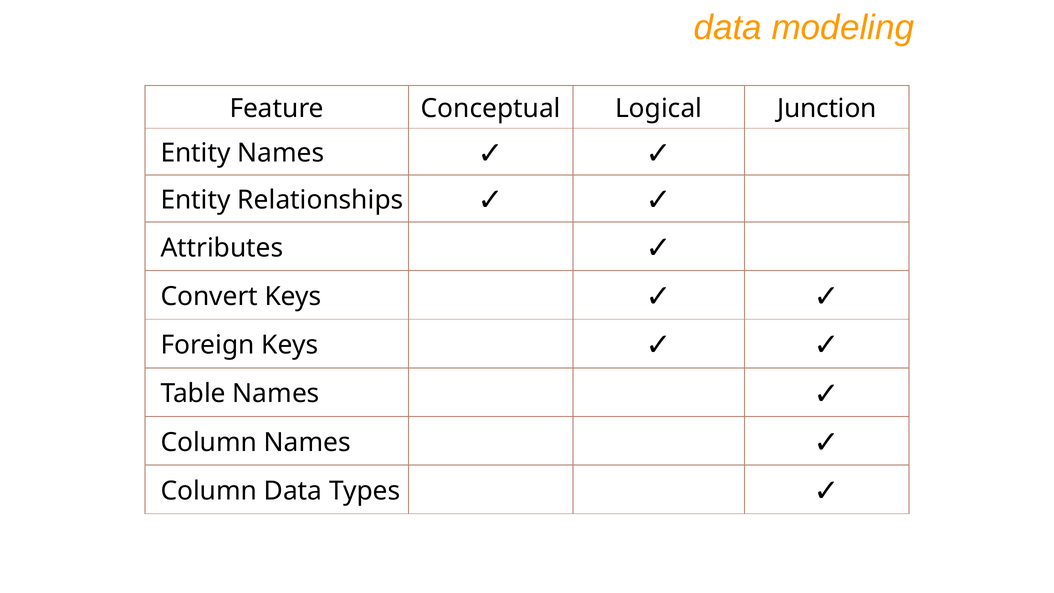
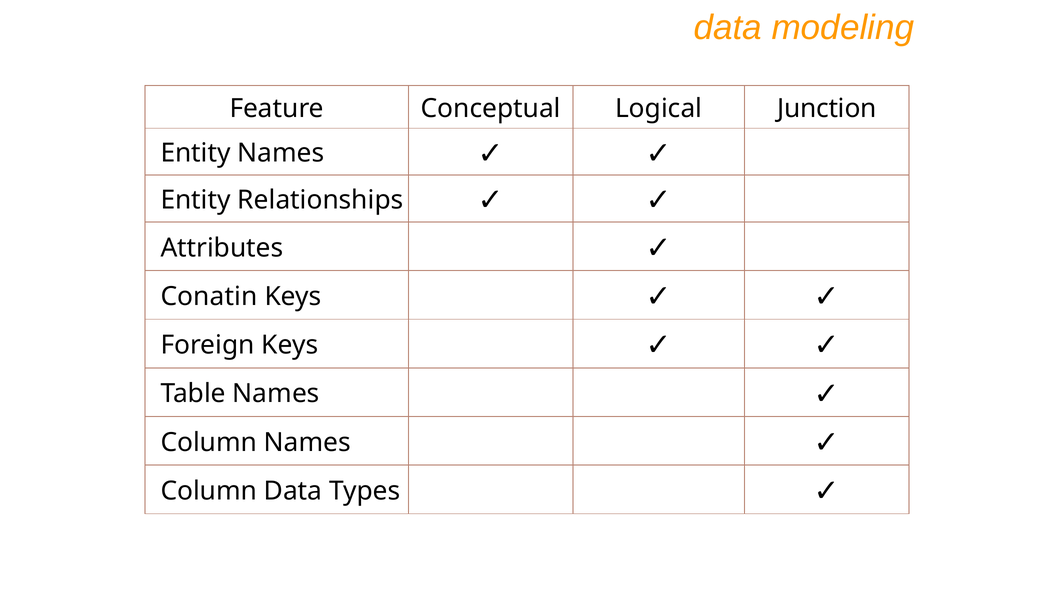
Convert: Convert -> Conatin
